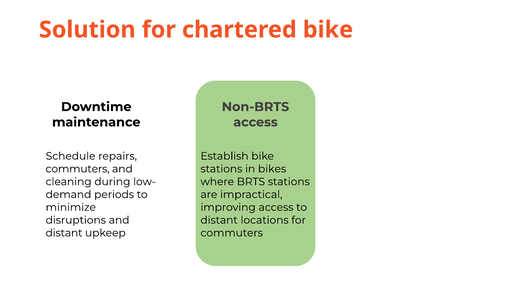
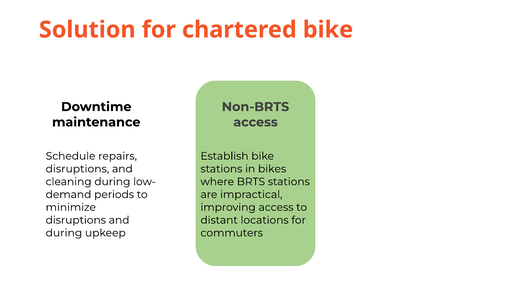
commuters at (78, 169): commuters -> disruptions
distant at (64, 232): distant -> during
